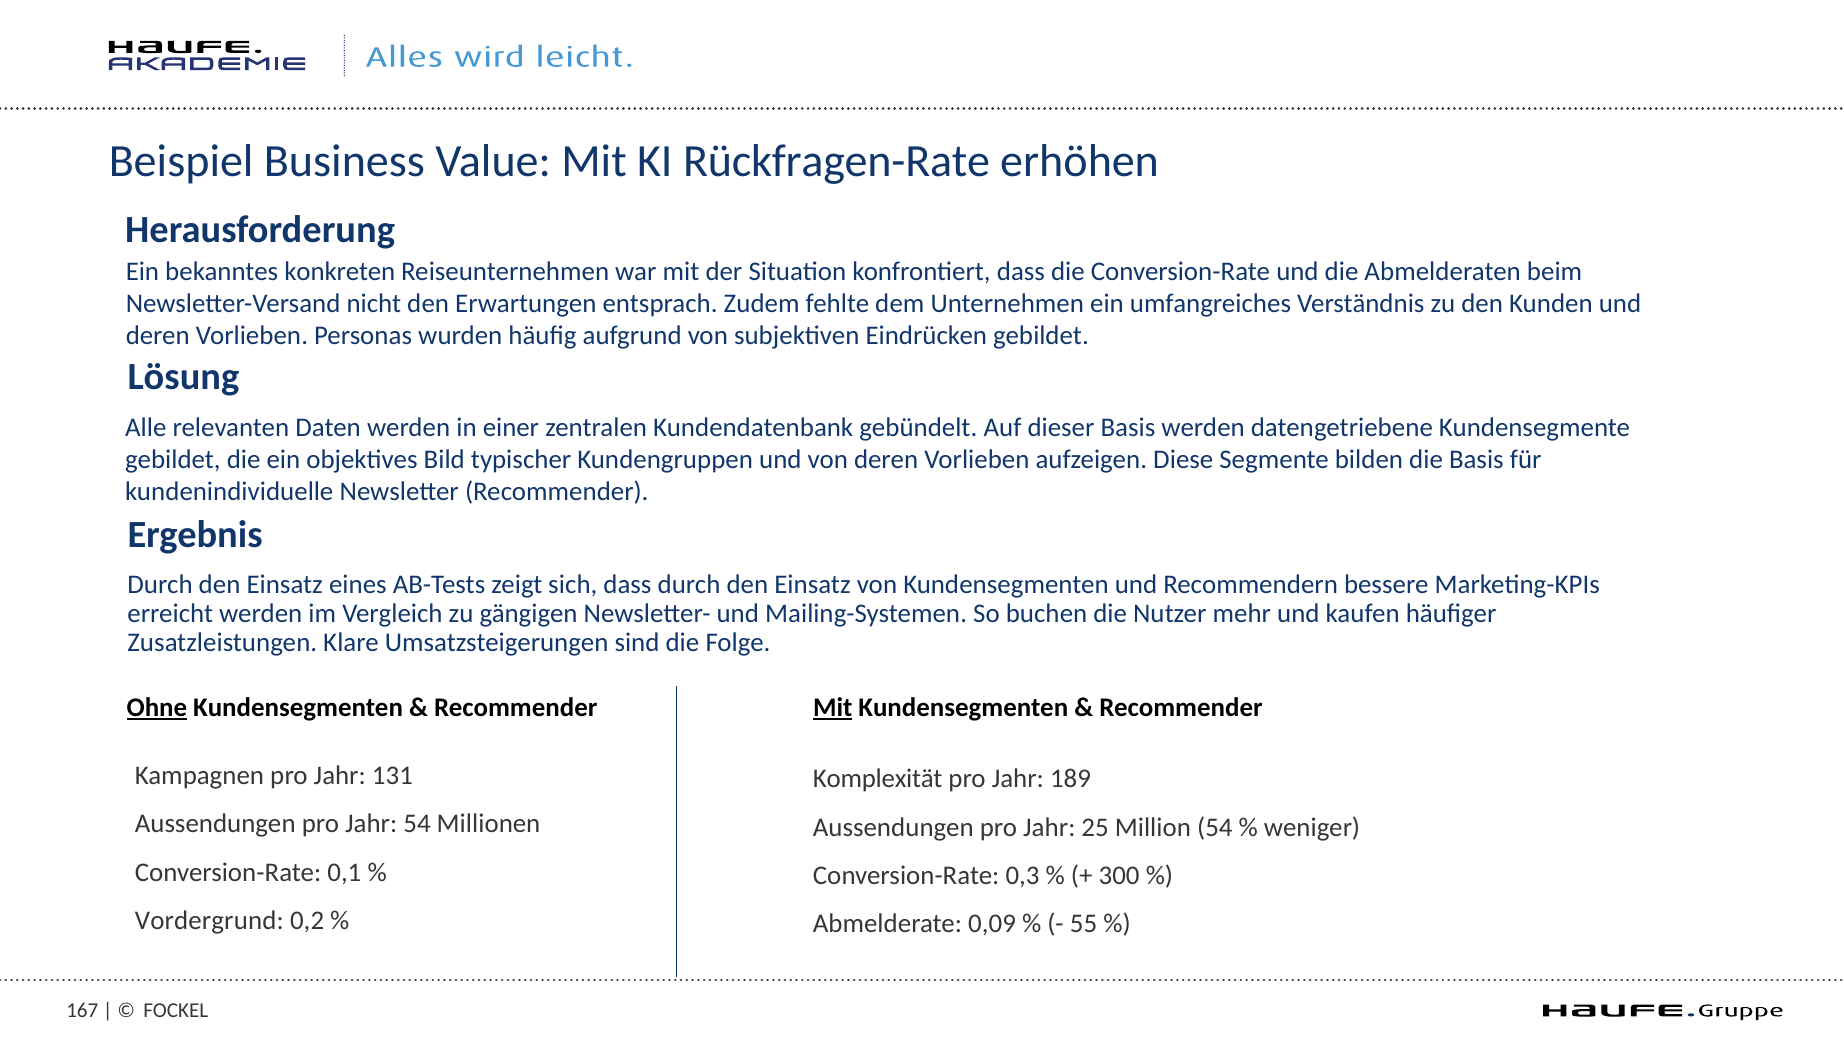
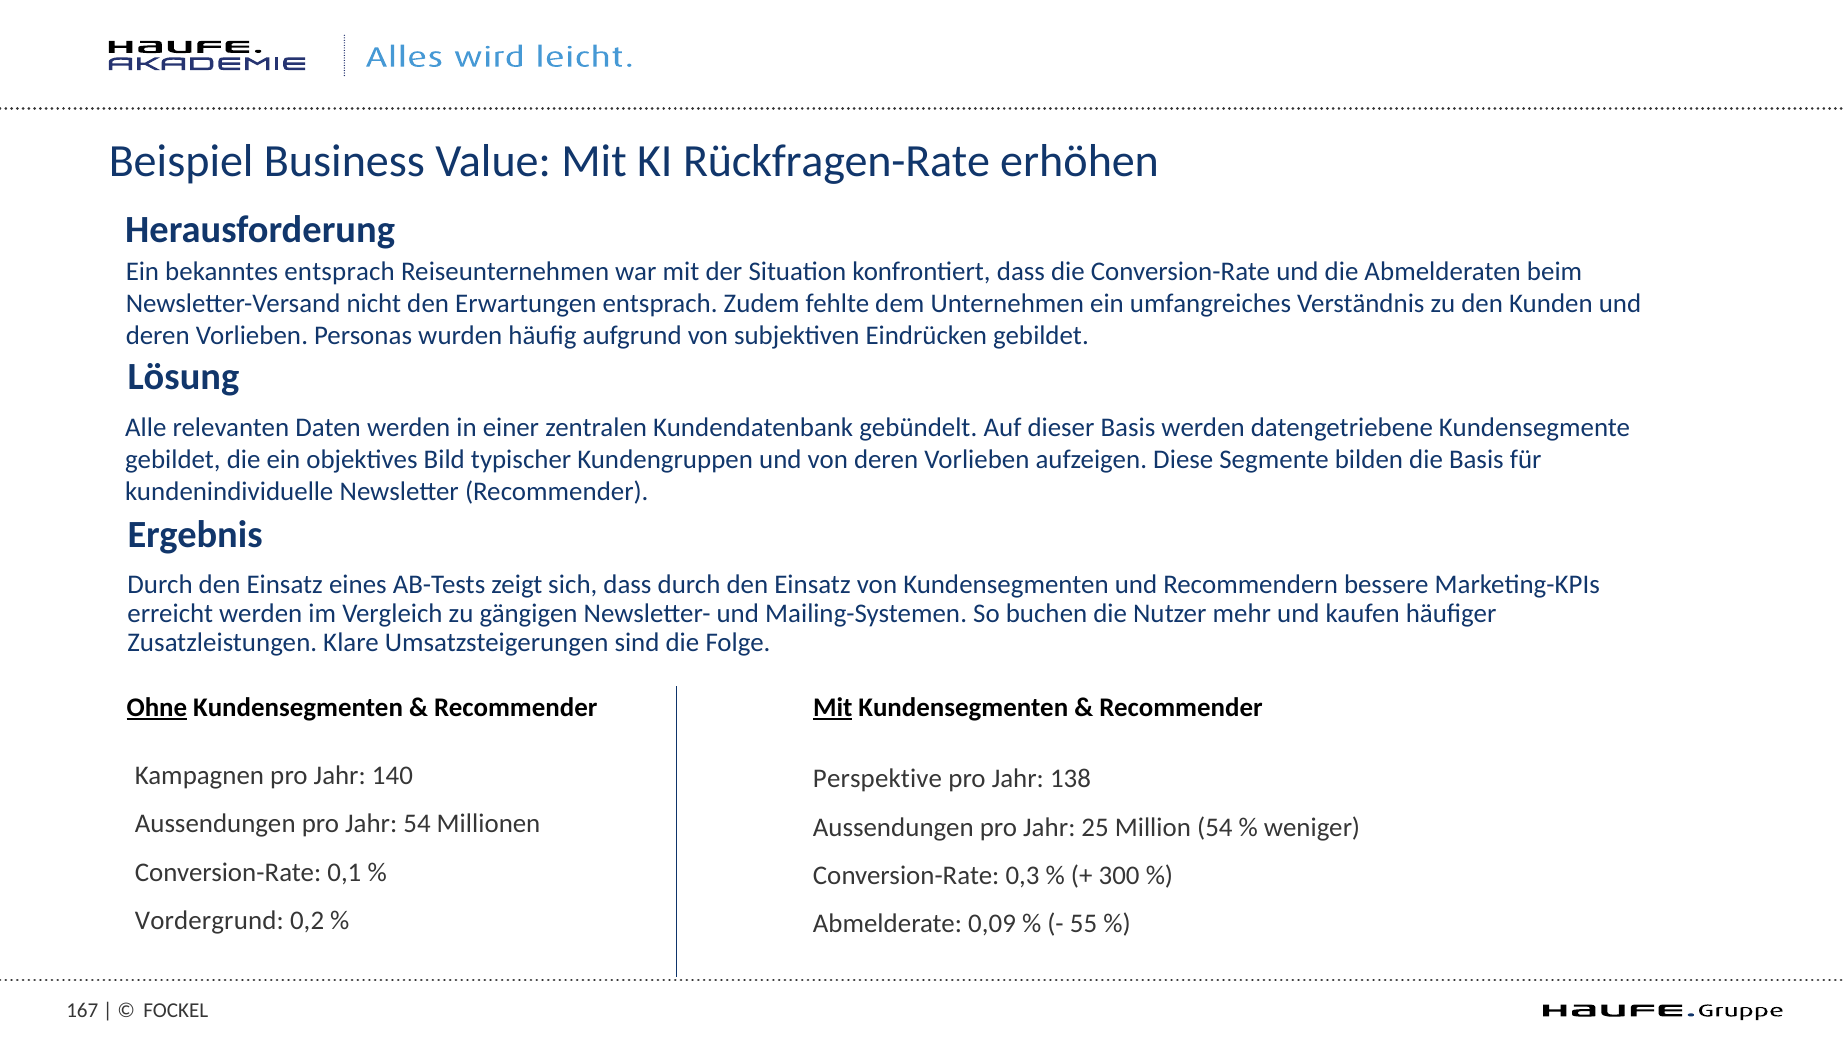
bekanntes konkreten: konkreten -> entsprach
131: 131 -> 140
Komplexität: Komplexität -> Perspektive
189: 189 -> 138
